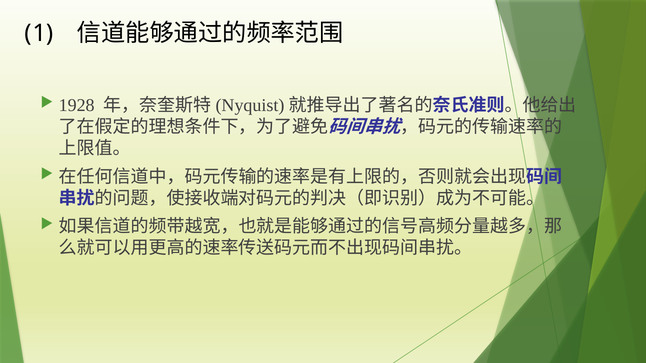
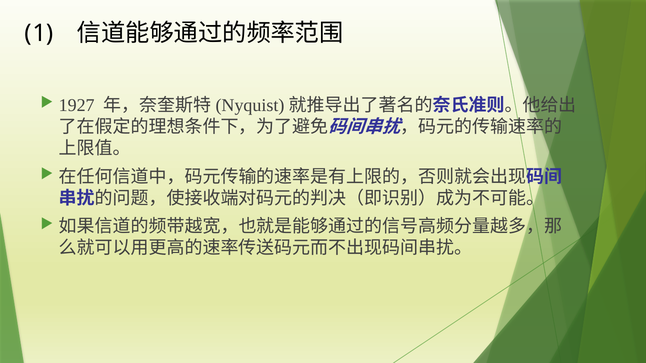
1928: 1928 -> 1927
